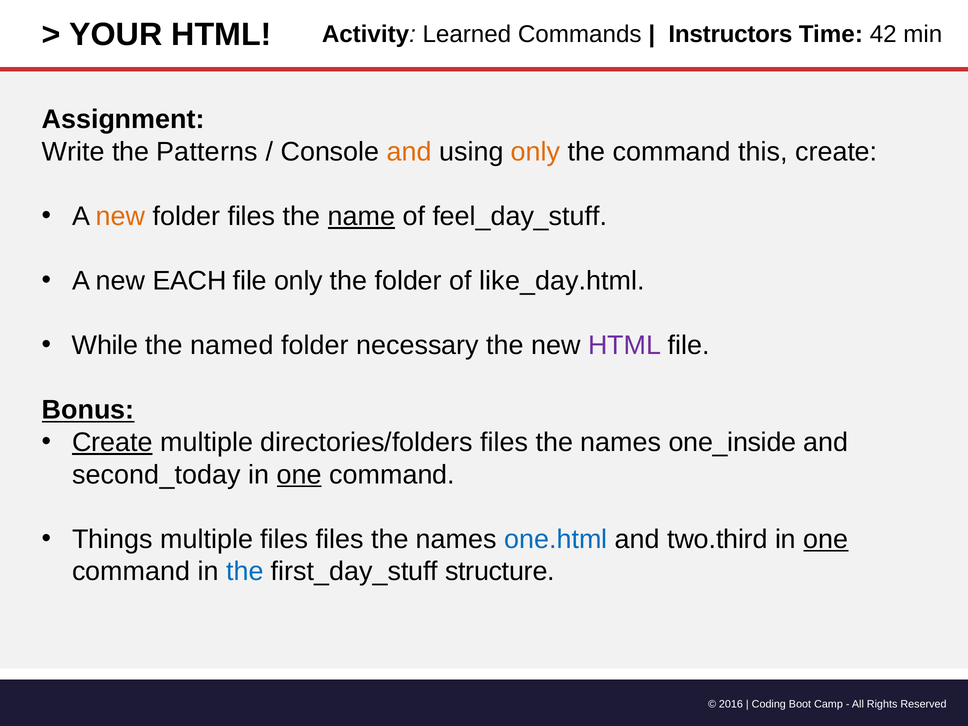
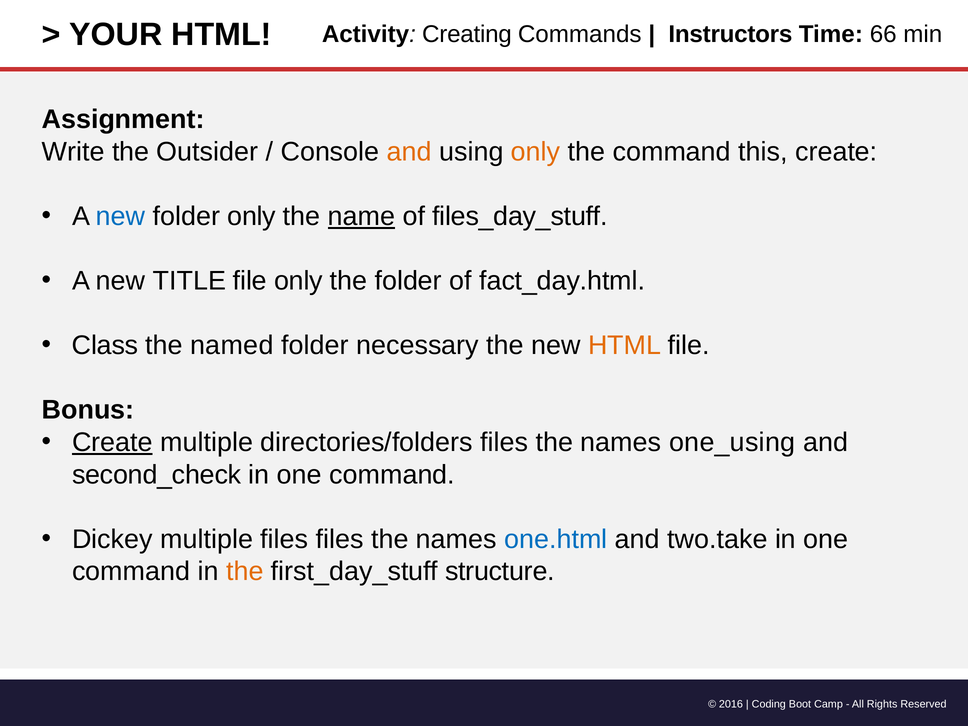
Learned: Learned -> Creating
42: 42 -> 66
Patterns: Patterns -> Outsider
new at (121, 216) colour: orange -> blue
folder files: files -> only
feel_day_stuff: feel_day_stuff -> files_day_stuff
EACH: EACH -> TITLE
like_day.html: like_day.html -> fact_day.html
While: While -> Class
HTML at (625, 346) colour: purple -> orange
Bonus underline: present -> none
one_inside: one_inside -> one_using
second_today: second_today -> second_check
one at (299, 475) underline: present -> none
Things: Things -> Dickey
two.third: two.third -> two.take
one at (826, 539) underline: present -> none
the at (245, 572) colour: blue -> orange
